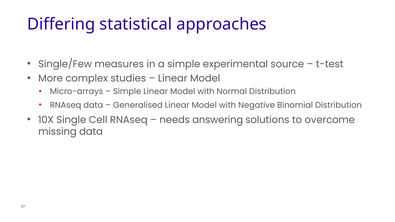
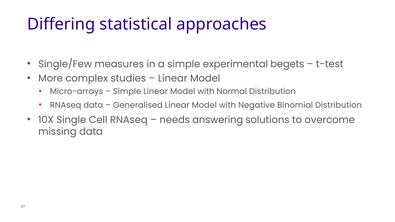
source: source -> begets
